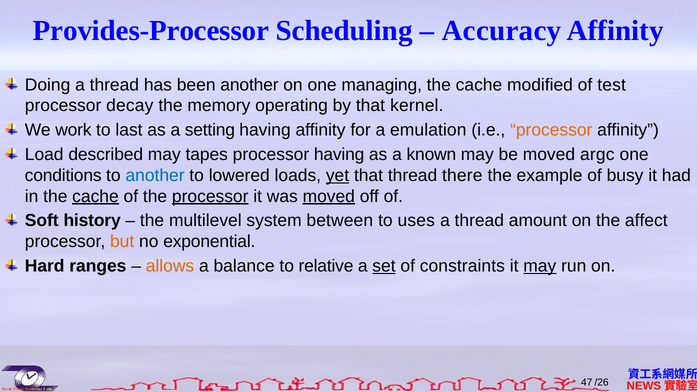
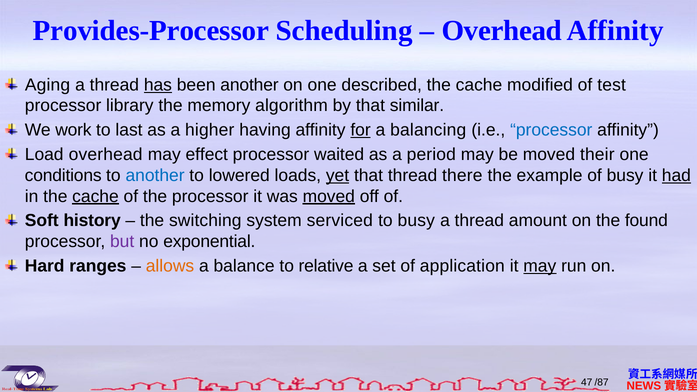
Accuracy at (501, 31): Accuracy -> Overhead
Doing: Doing -> Aging
has underline: none -> present
managing: managing -> described
decay: decay -> library
operating: operating -> algorithm
kernel: kernel -> similar
setting: setting -> higher
for underline: none -> present
emulation: emulation -> balancing
processor at (551, 130) colour: orange -> blue
Load described: described -> overhead
tapes: tapes -> effect
processor having: having -> waited
known: known -> period
argc: argc -> their
had underline: none -> present
processor at (210, 196) underline: present -> none
multilevel: multilevel -> switching
between: between -> serviced
to uses: uses -> busy
affect: affect -> found
but colour: orange -> purple
set underline: present -> none
constraints: constraints -> application
/26: /26 -> /87
